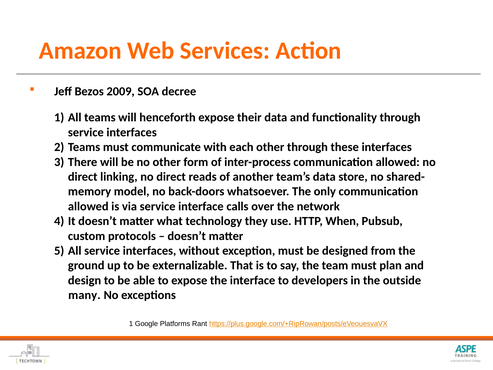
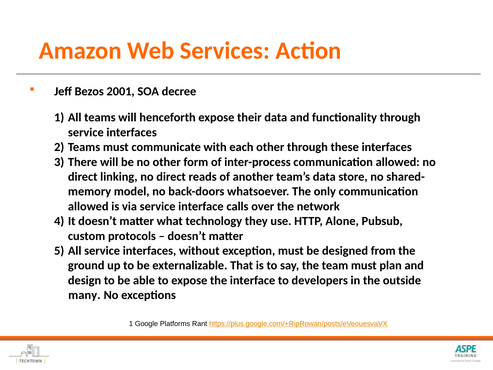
2009: 2009 -> 2001
When: When -> Alone
